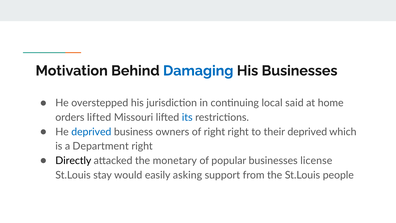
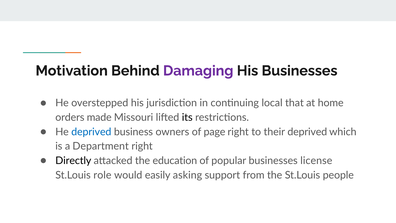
Damaging colour: blue -> purple
said: said -> that
orders lifted: lifted -> made
its colour: blue -> black
of right: right -> page
monetary: monetary -> education
stay: stay -> role
